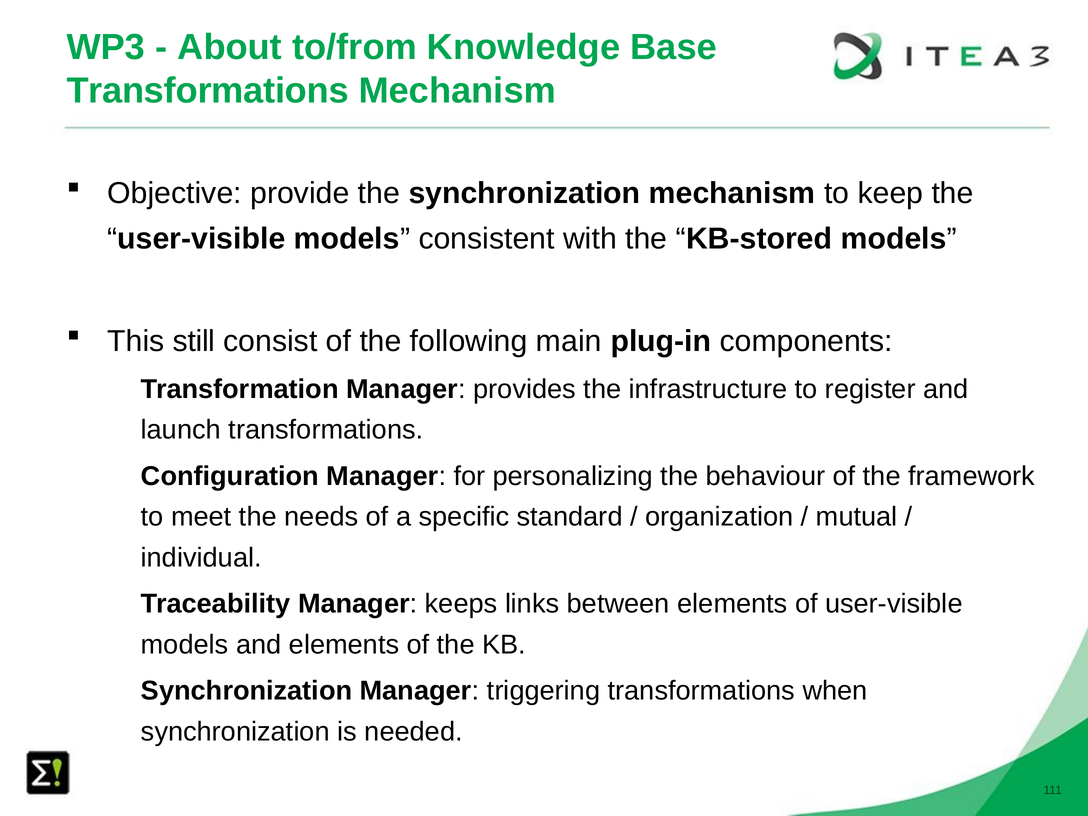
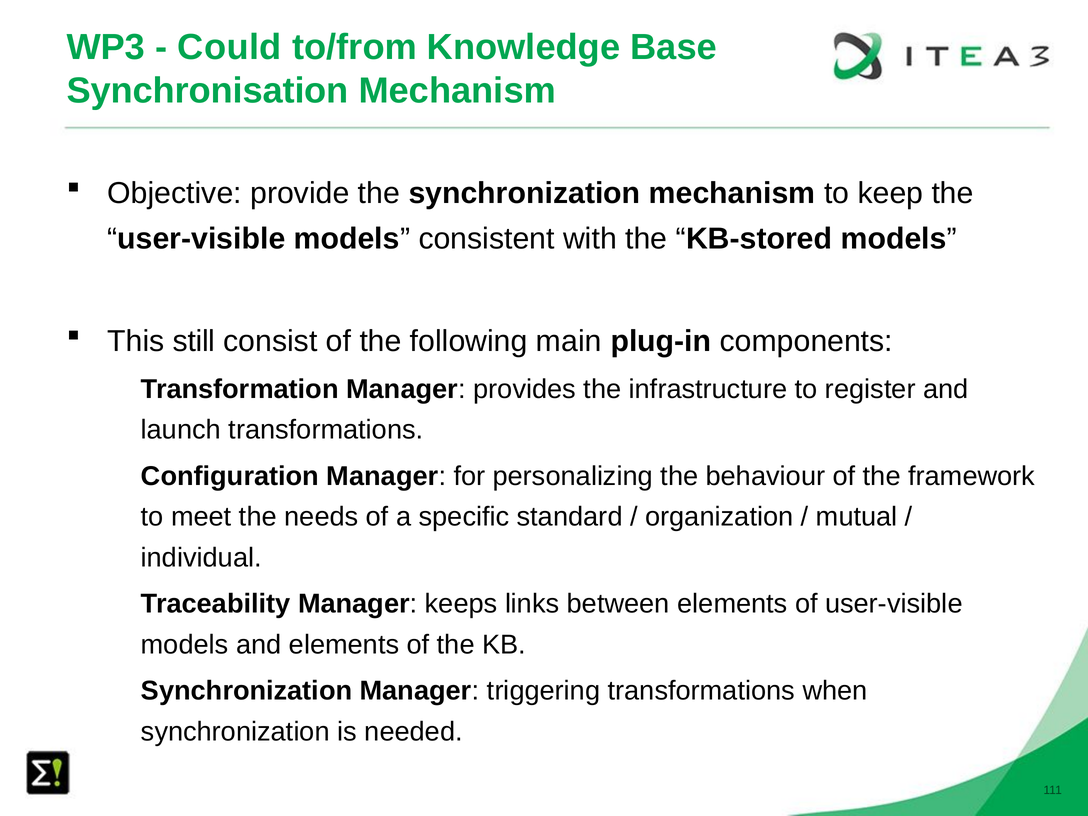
About: About -> Could
Transformations at (208, 91): Transformations -> Synchronisation
